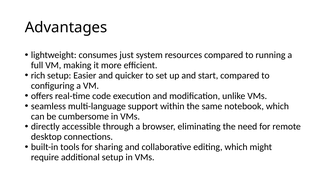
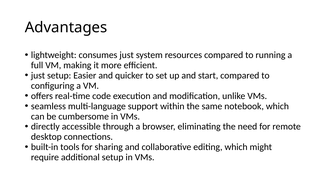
rich at (38, 76): rich -> just
